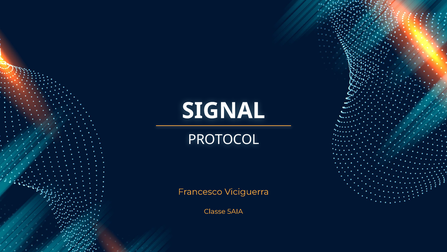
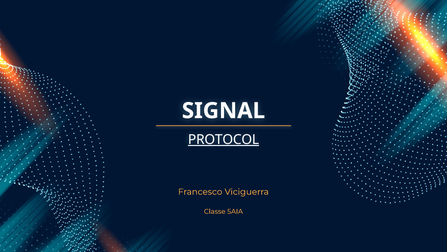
PROTOCOL underline: none -> present
